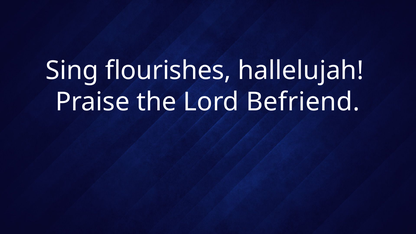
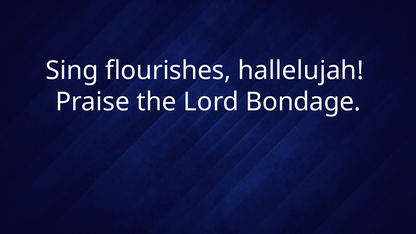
Befriend: Befriend -> Bondage
